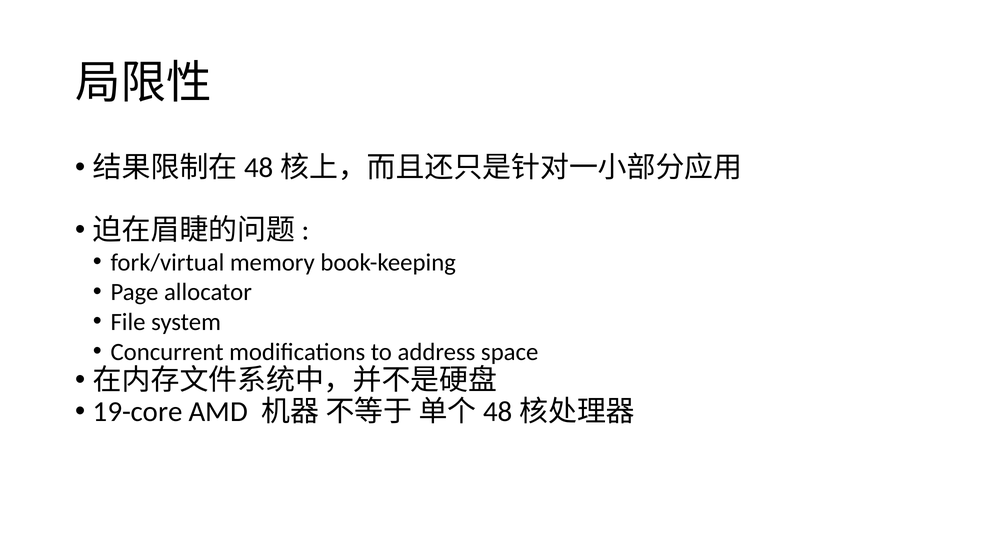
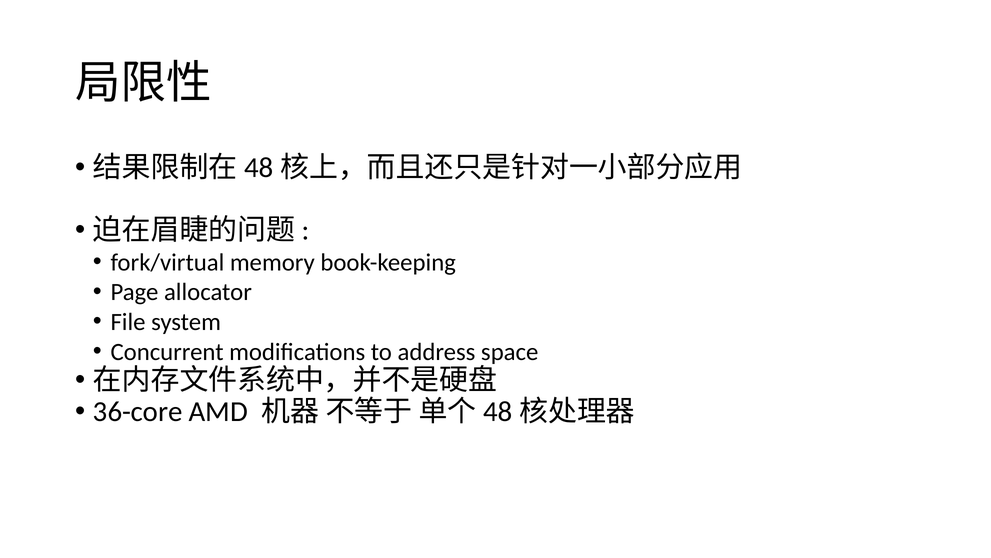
19-core: 19-core -> 36-core
